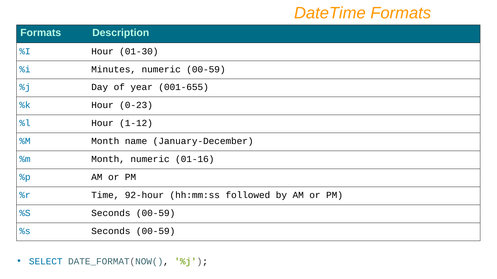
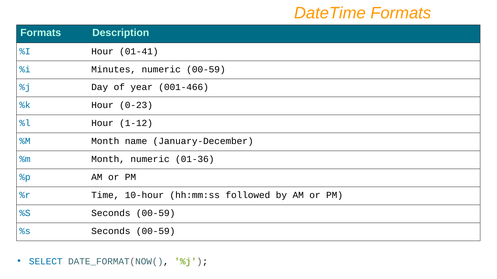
01-30: 01-30 -> 01-41
001-655: 001-655 -> 001-466
01-16: 01-16 -> 01-36
92-hour: 92-hour -> 10-hour
